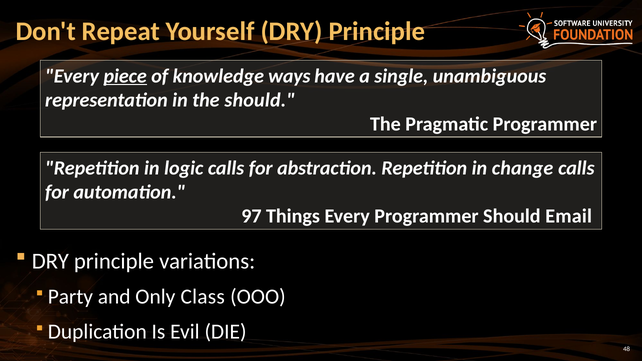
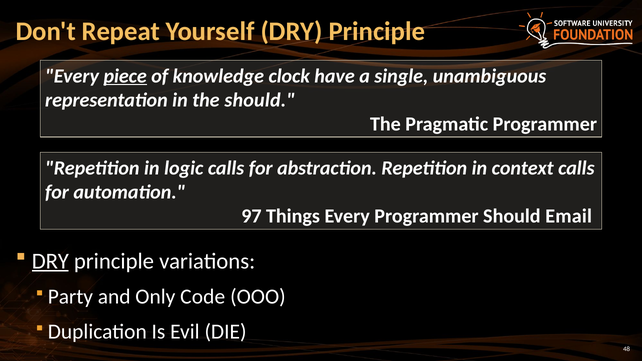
ways: ways -> clock
change: change -> context
DRY at (50, 261) underline: none -> present
Class: Class -> Code
